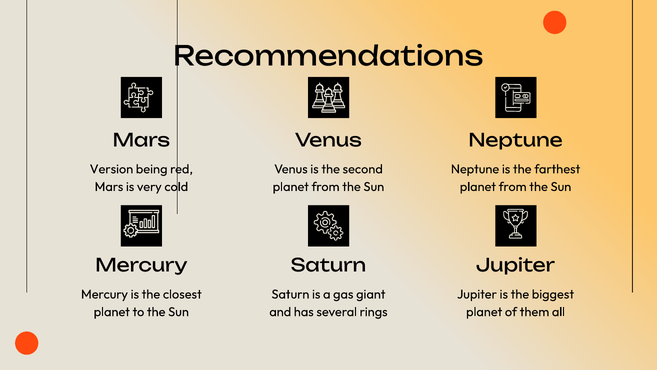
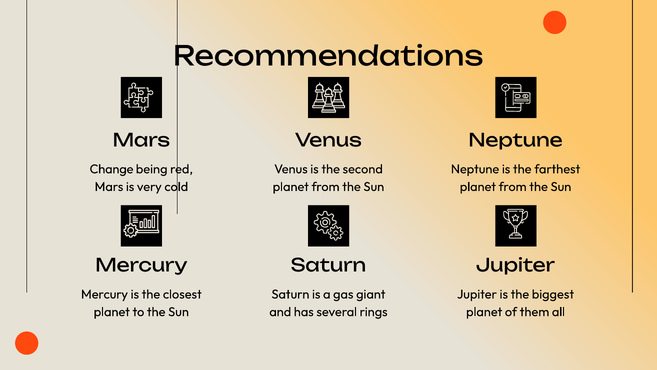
Version: Version -> Change
